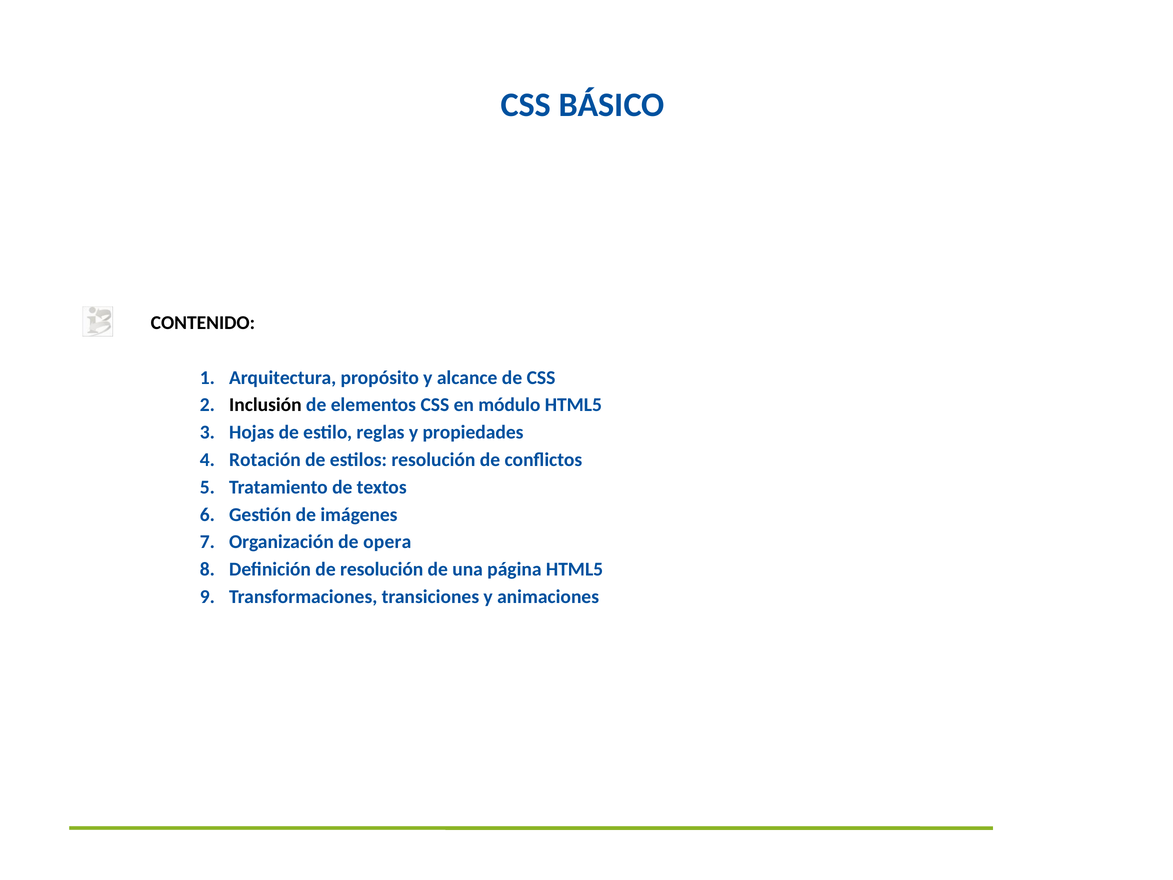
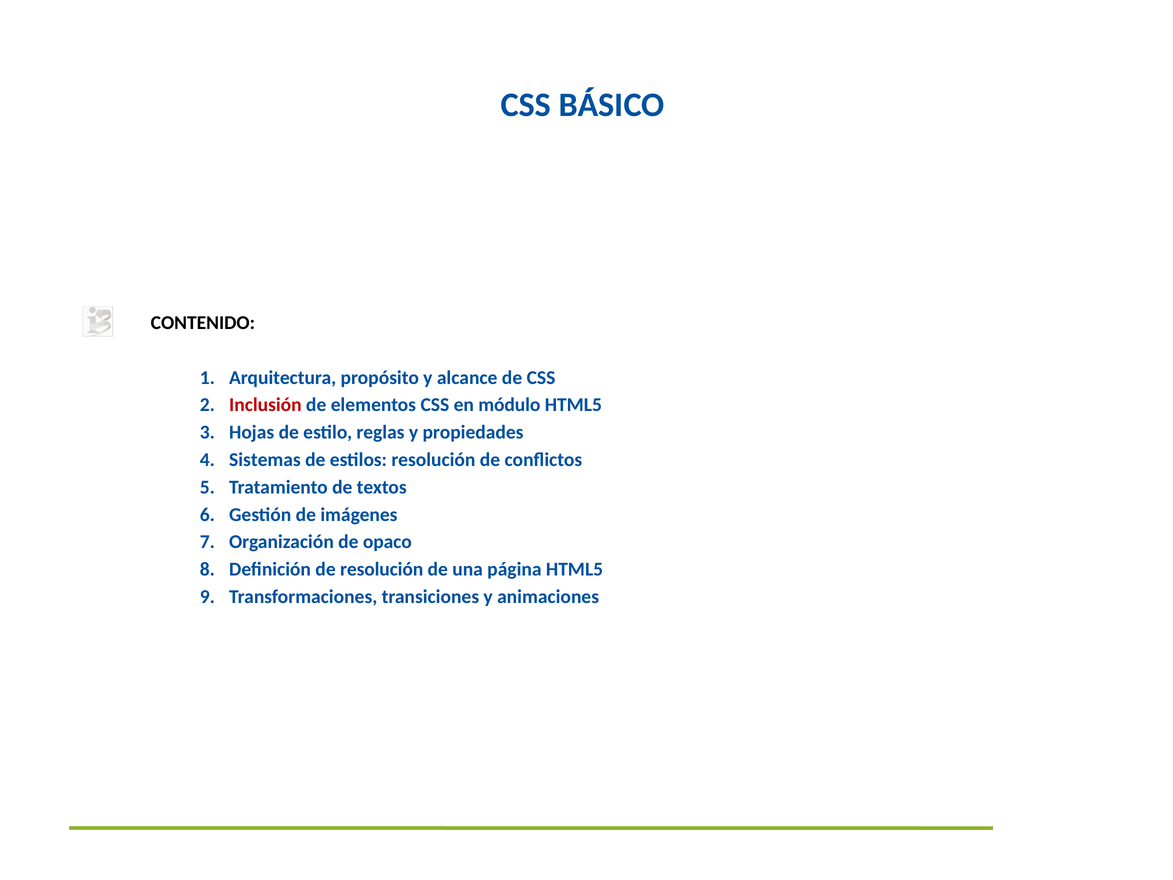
Inclusión colour: black -> red
Rotación: Rotación -> Sistemas
opera: opera -> opaco
